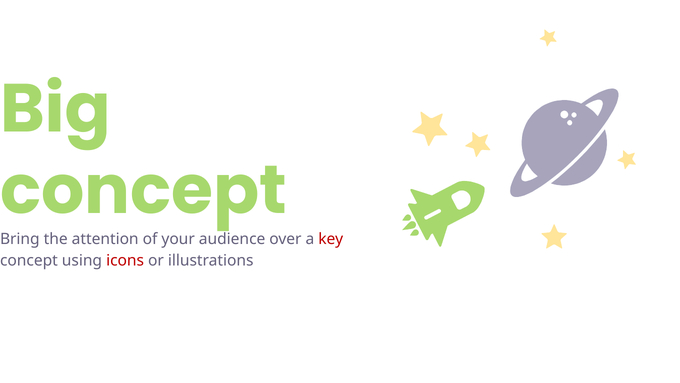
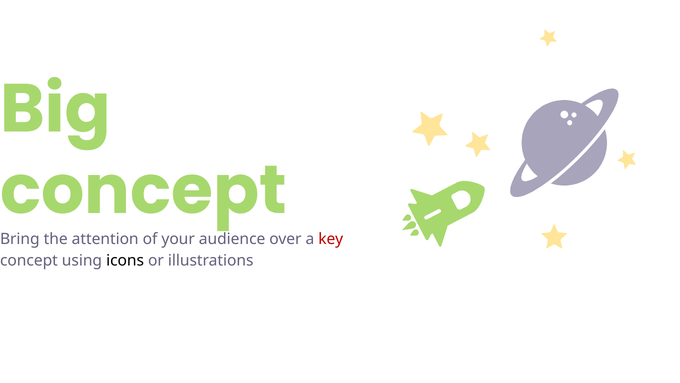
icons colour: red -> black
